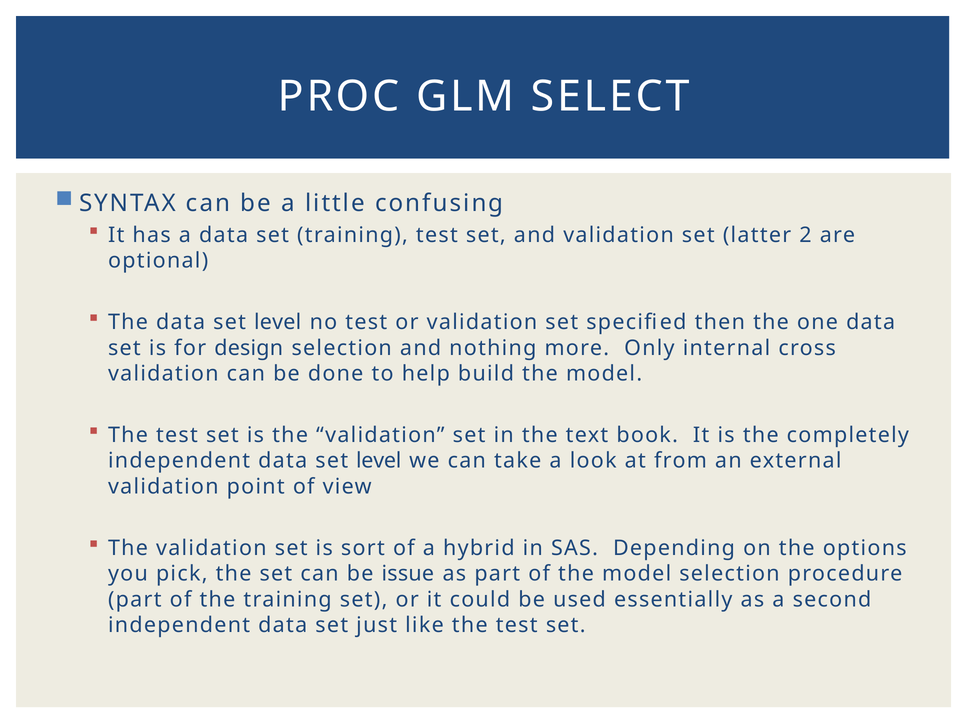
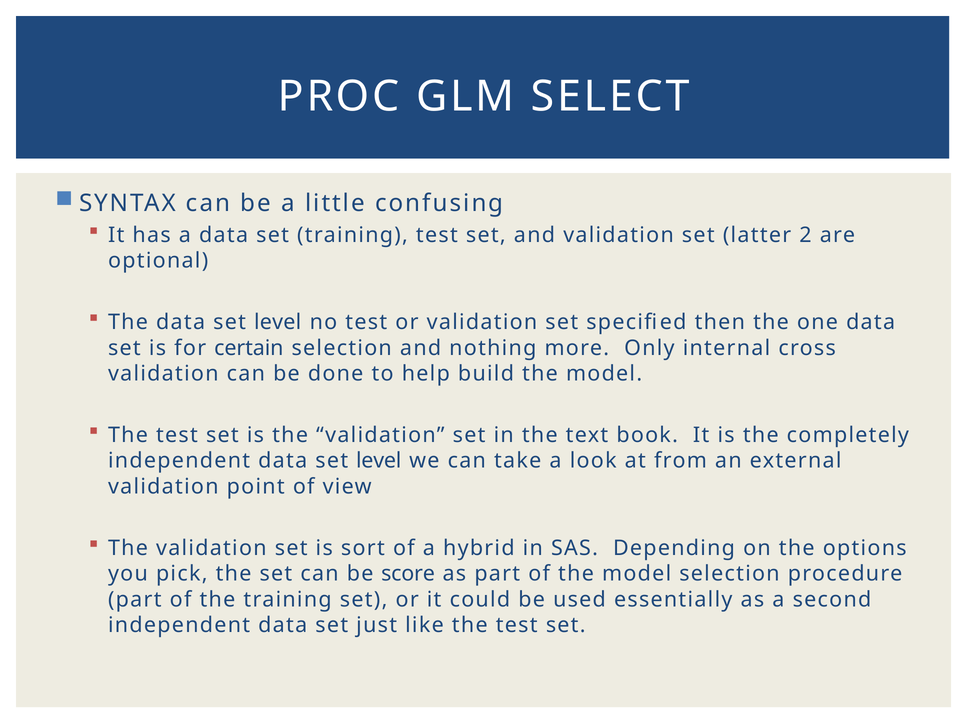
design: design -> certain
issue: issue -> score
